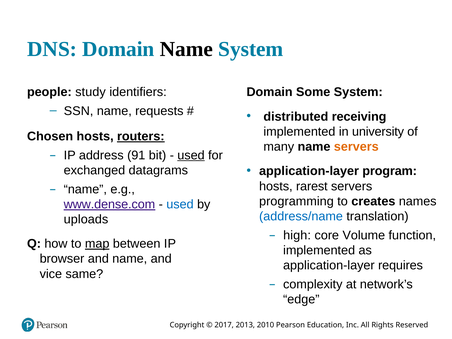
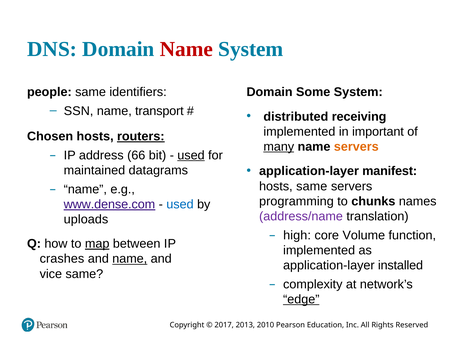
Name at (186, 49) colour: black -> red
people study: study -> same
requests: requests -> transport
university: university -> important
many underline: none -> present
91: 91 -> 66
exchanged: exchanged -> maintained
program: program -> manifest
hosts rarest: rarest -> same
creates: creates -> chunks
address/name colour: blue -> purple
browser: browser -> crashes
name at (130, 259) underline: none -> present
requires: requires -> installed
edge underline: none -> present
